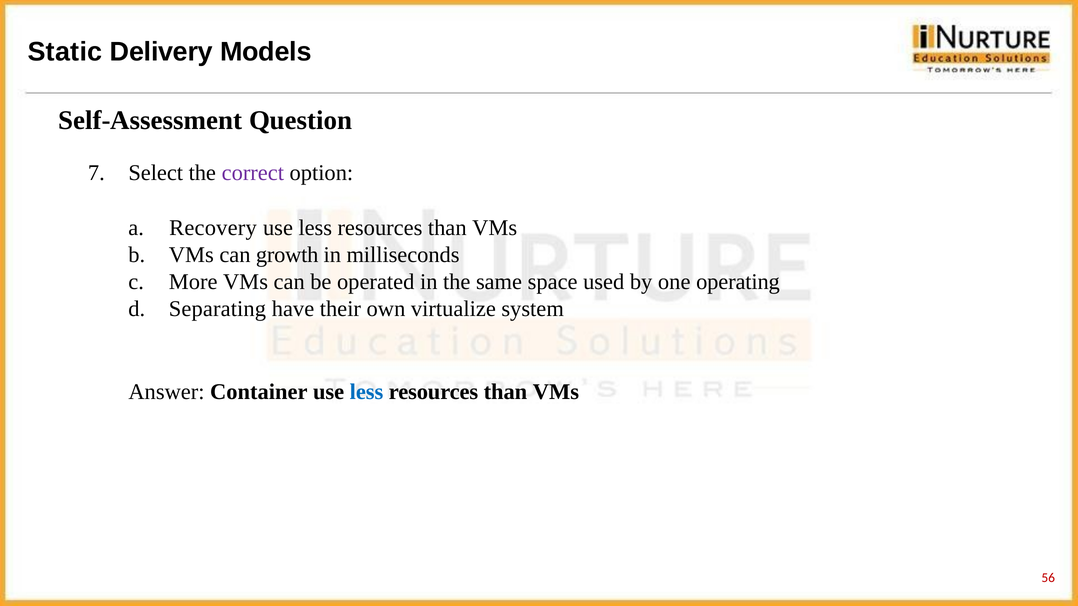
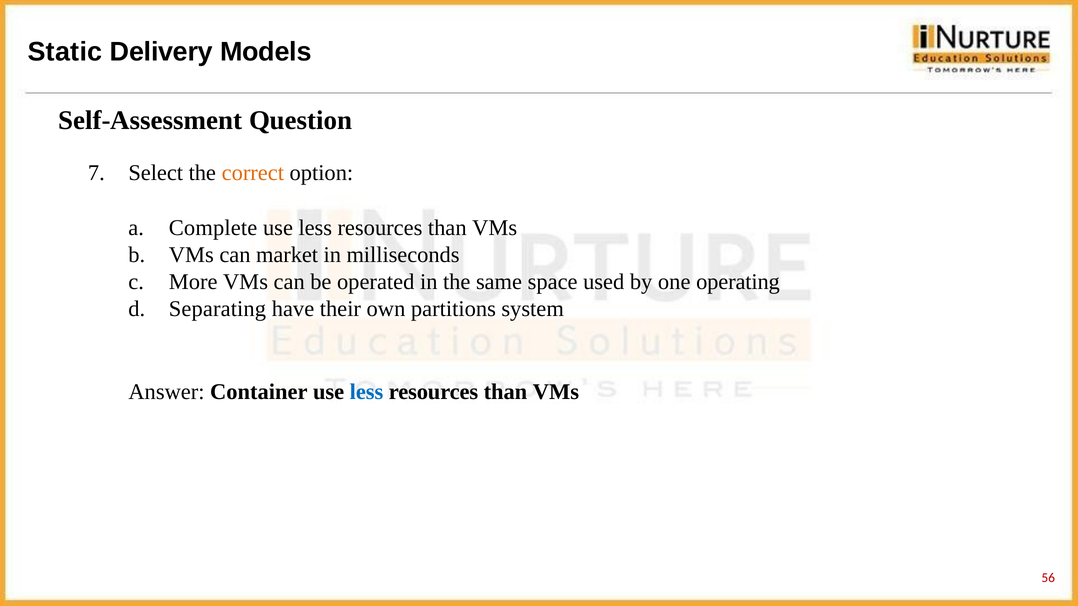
correct colour: purple -> orange
Recovery: Recovery -> Complete
growth: growth -> market
virtualize: virtualize -> partitions
